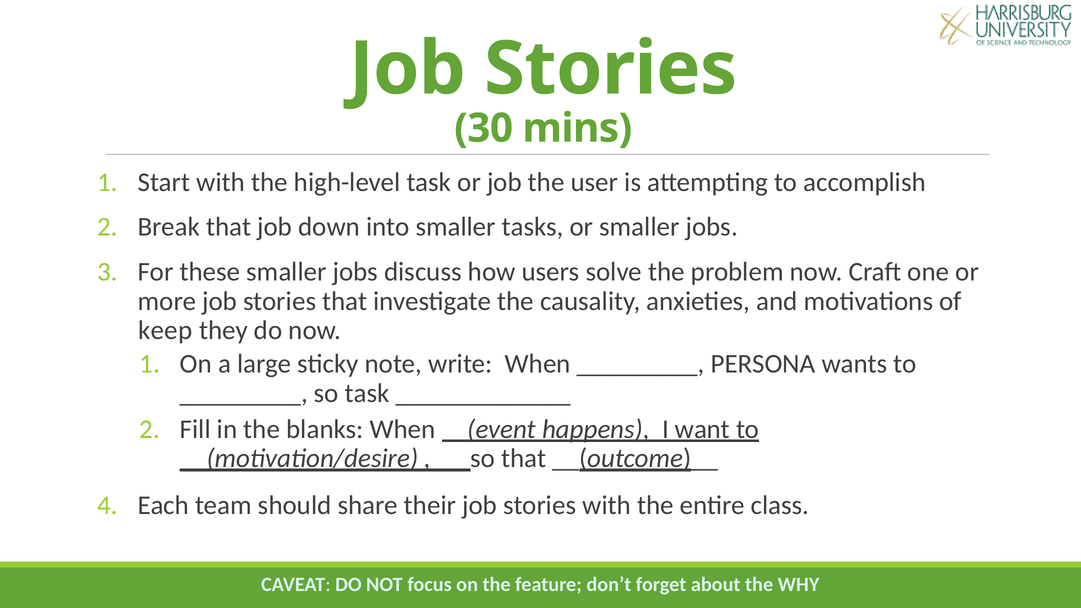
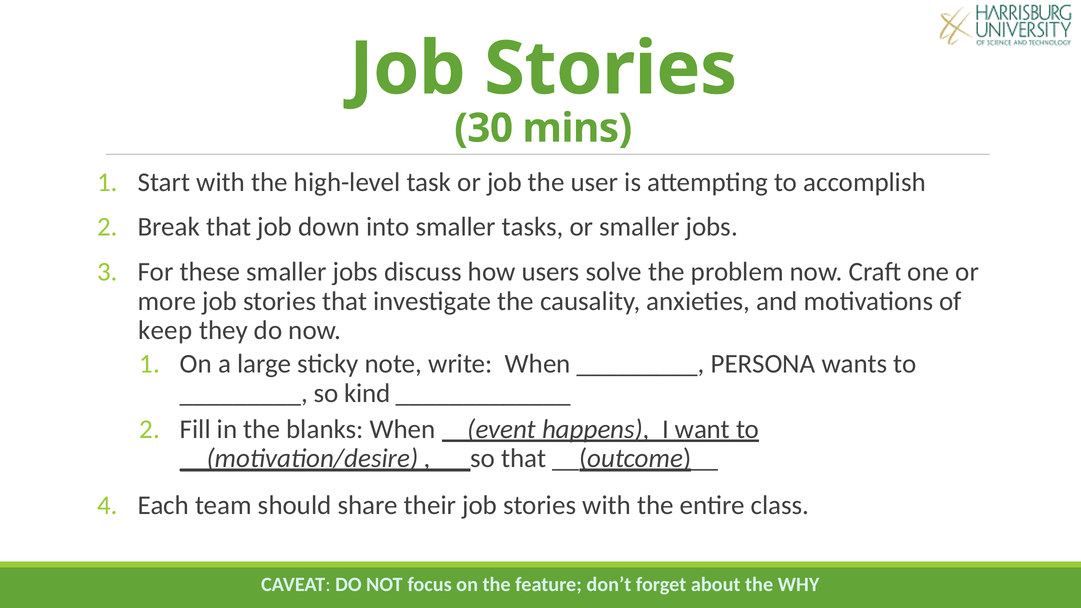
so task: task -> kind
